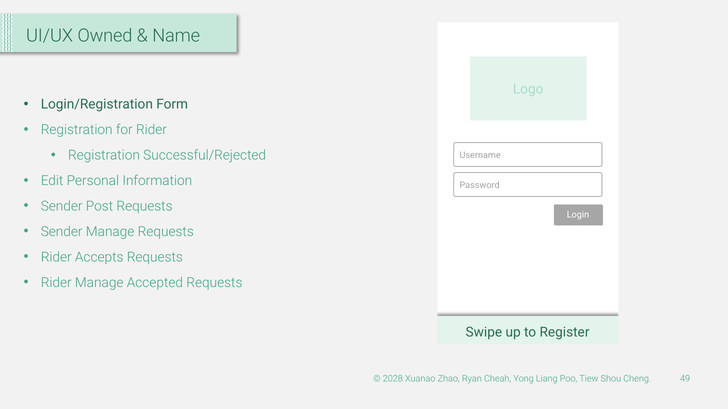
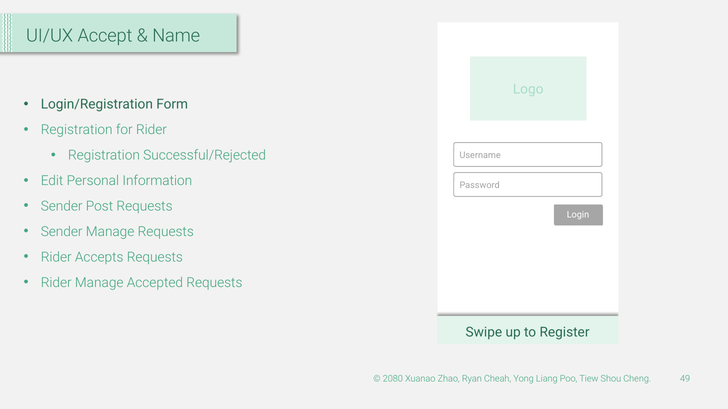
Owned: Owned -> Accept
2028: 2028 -> 2080
